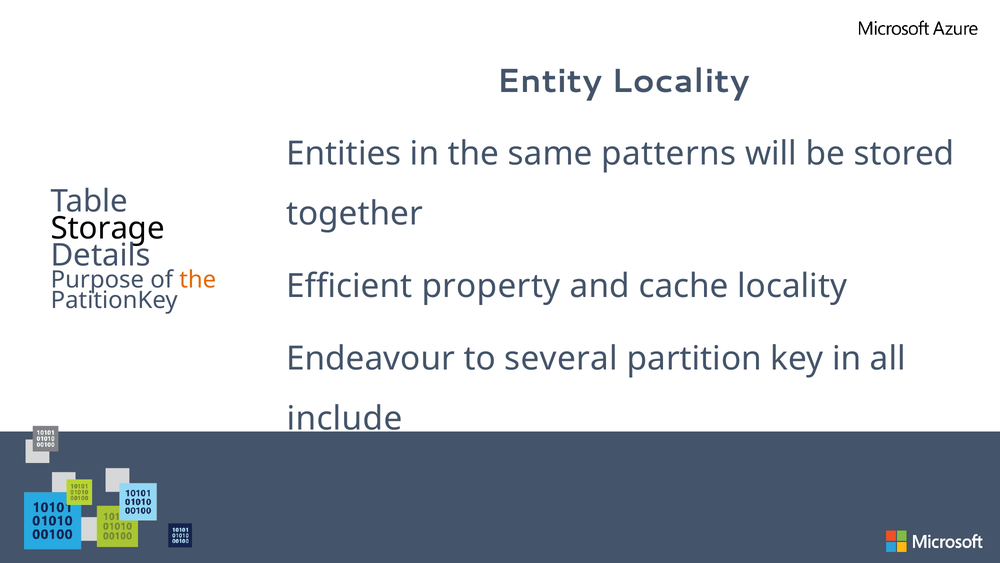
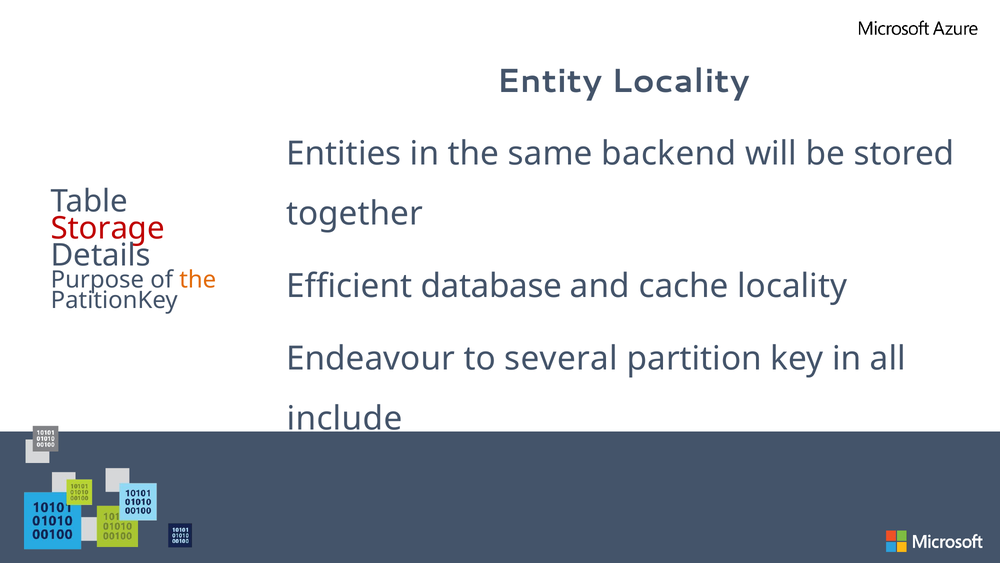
patterns: patterns -> backend
Storage colour: black -> red
property: property -> database
